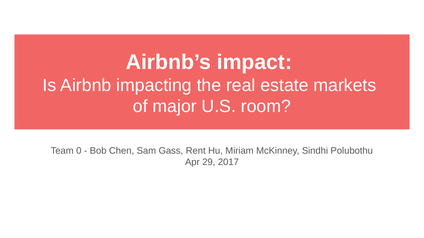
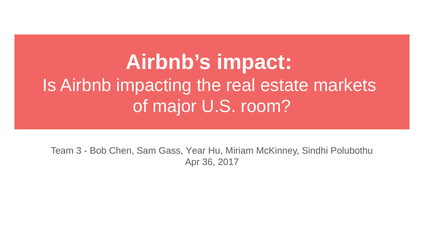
0: 0 -> 3
Rent: Rent -> Year
29: 29 -> 36
